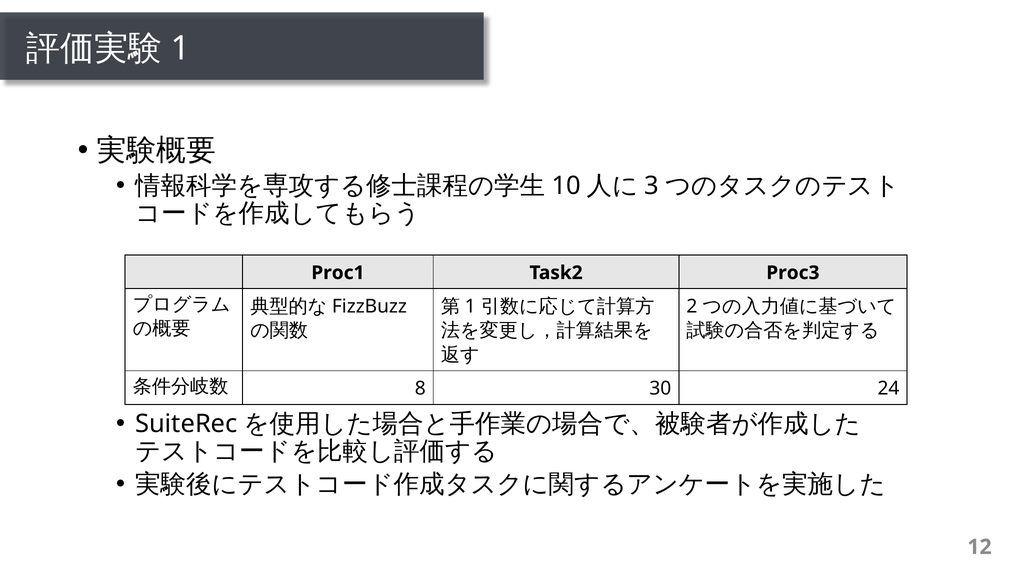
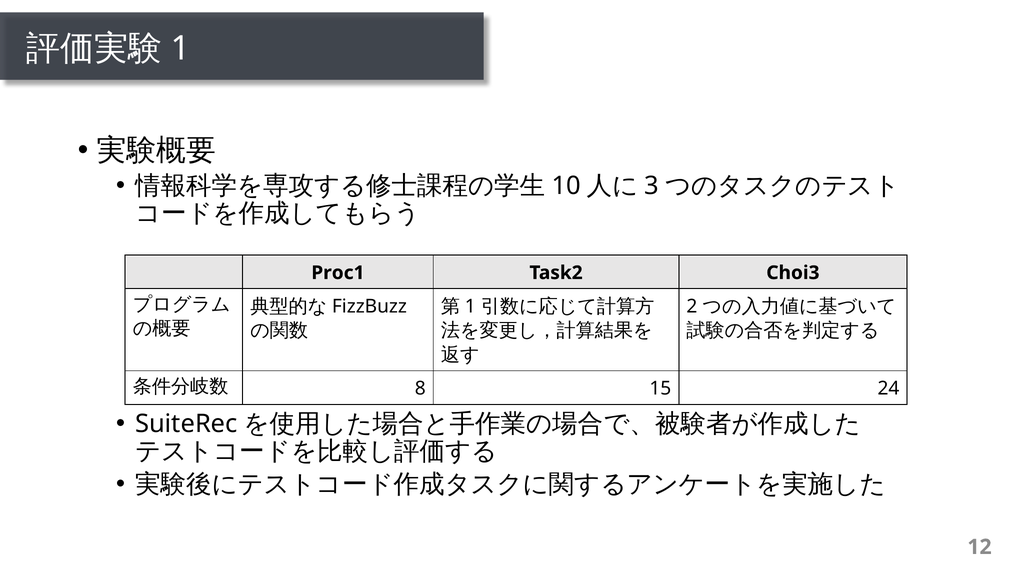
Proc3: Proc3 -> Choi3
30: 30 -> 15
